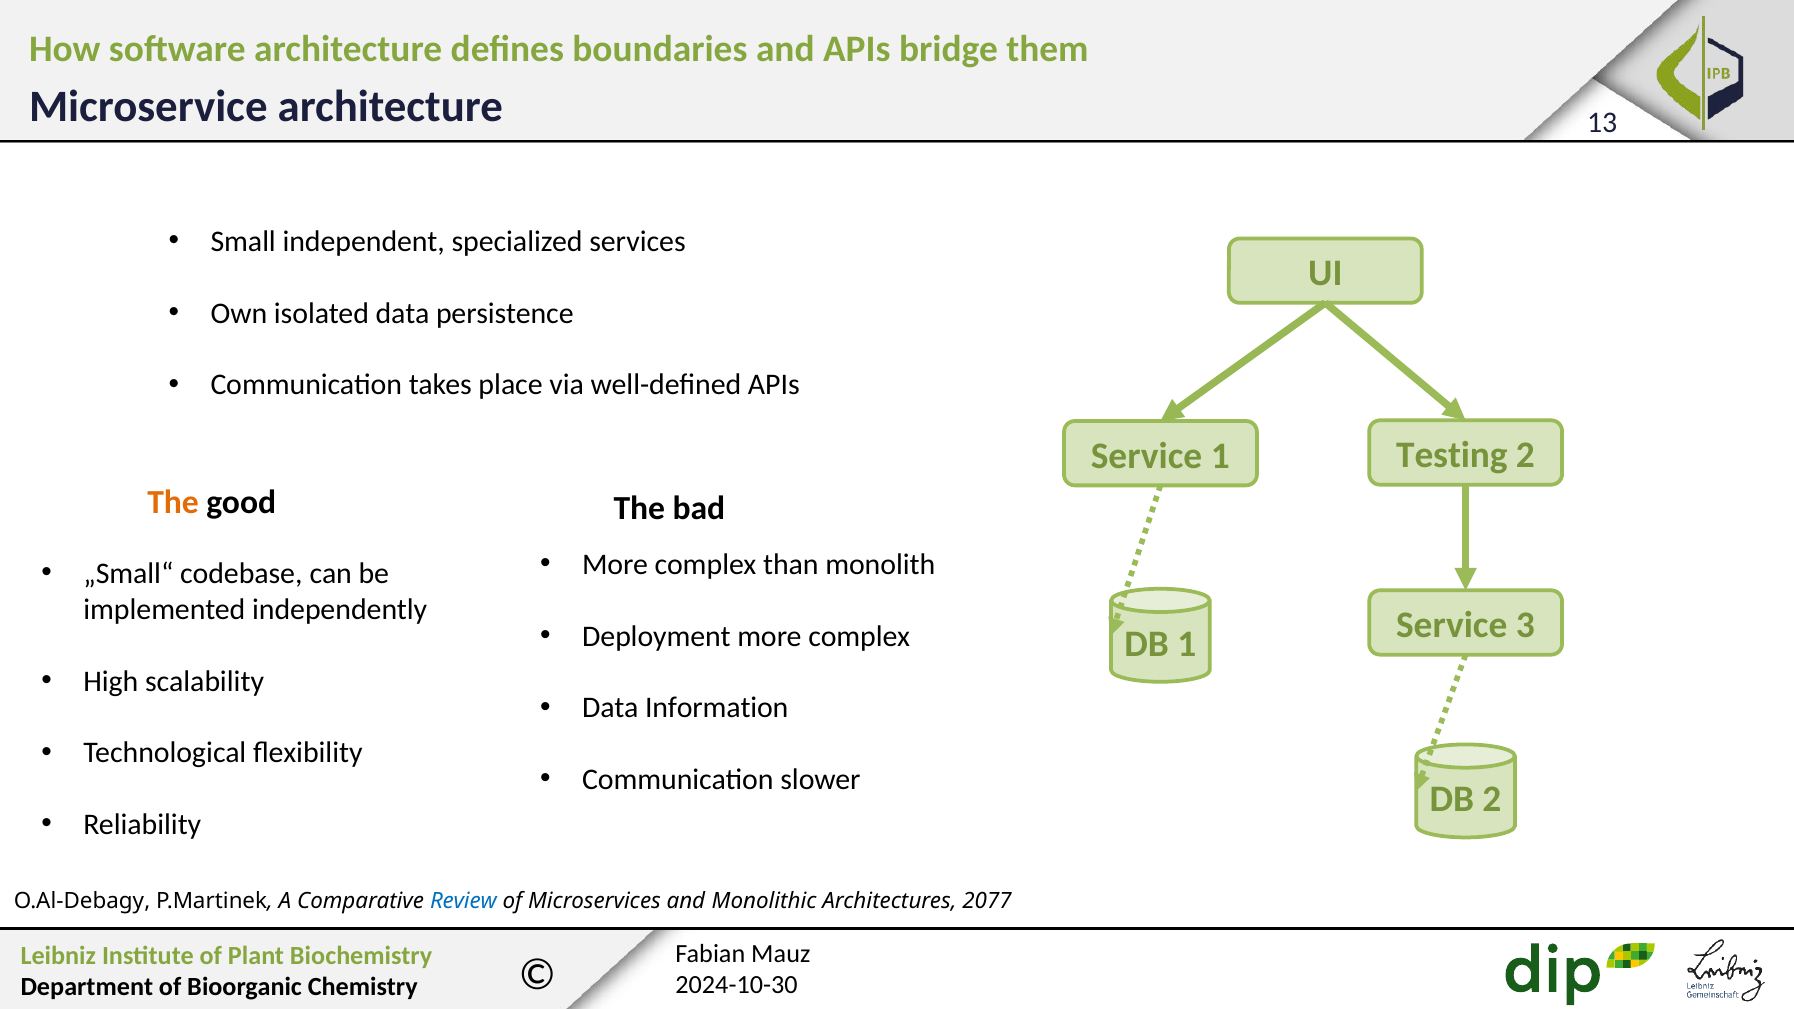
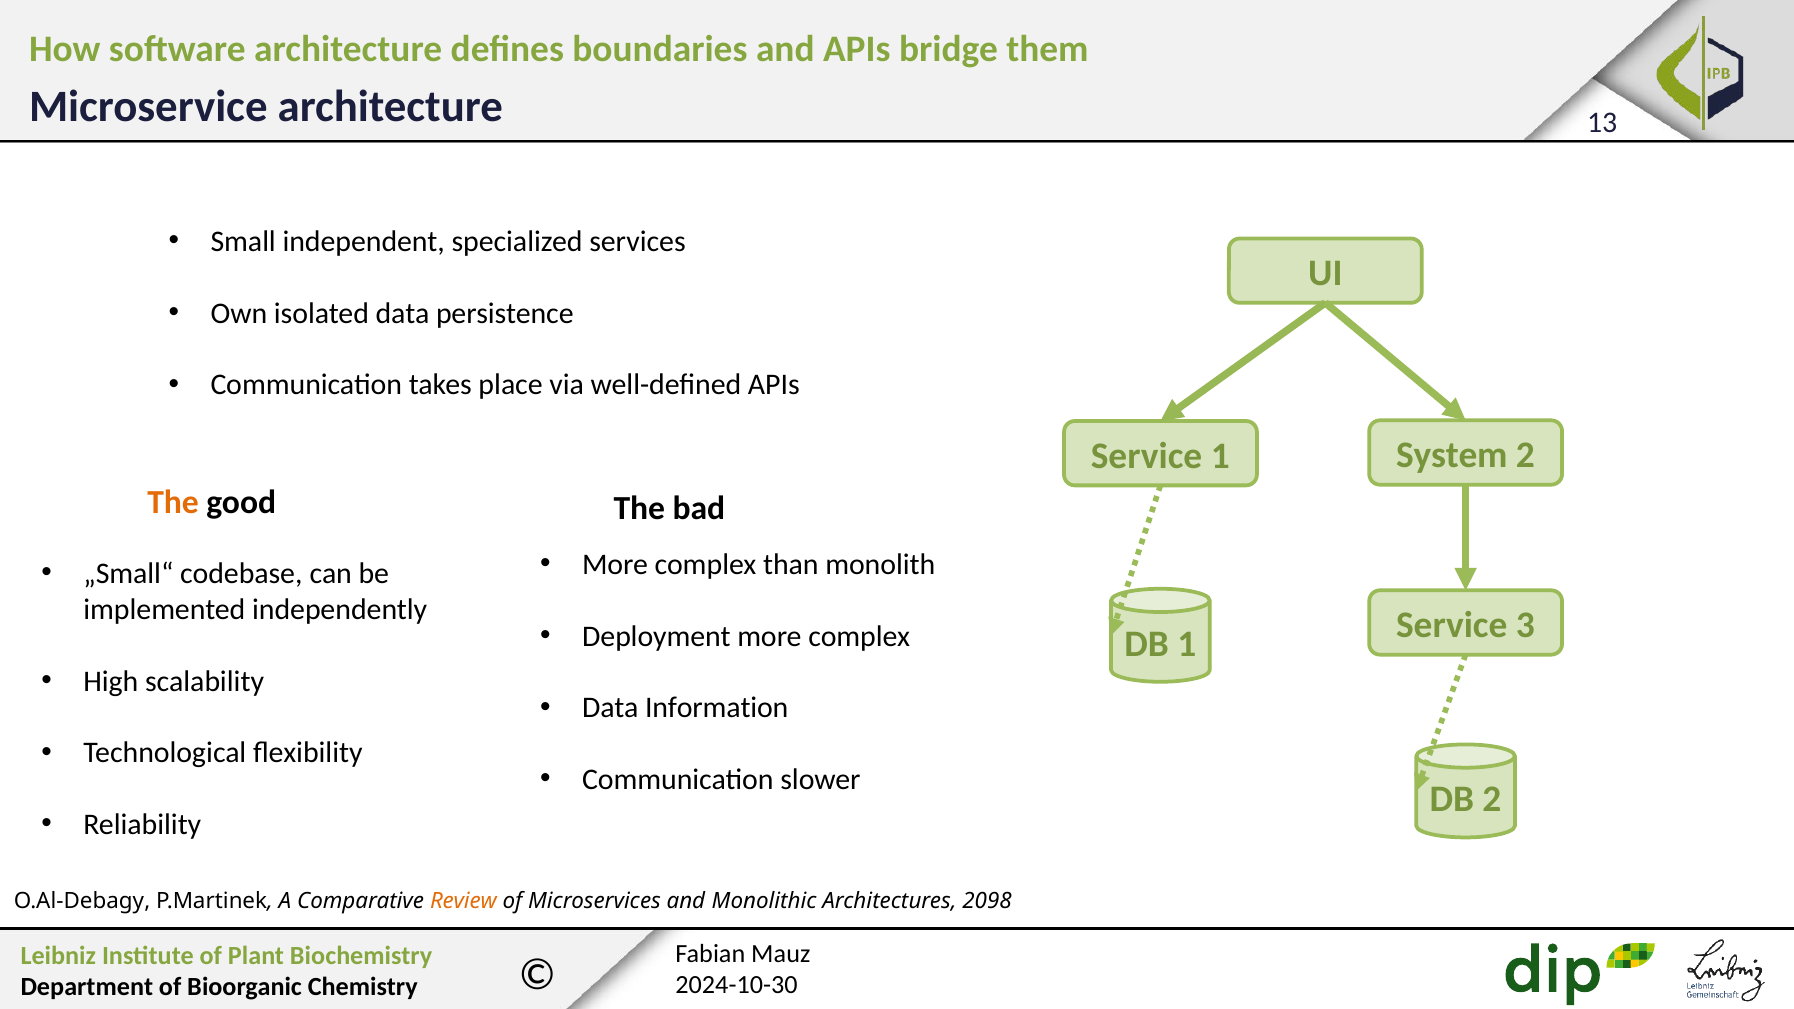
Testing: Testing -> System
Review colour: blue -> orange
2077: 2077 -> 2098
